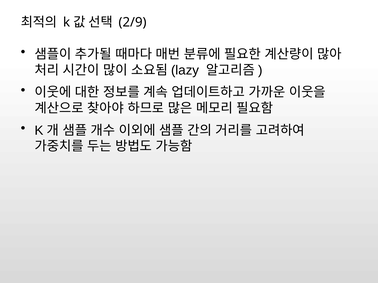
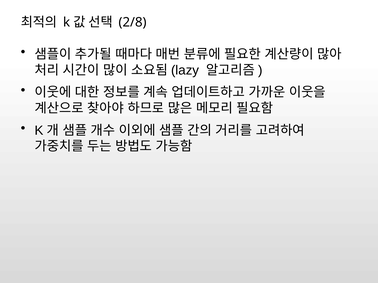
2/9: 2/9 -> 2/8
